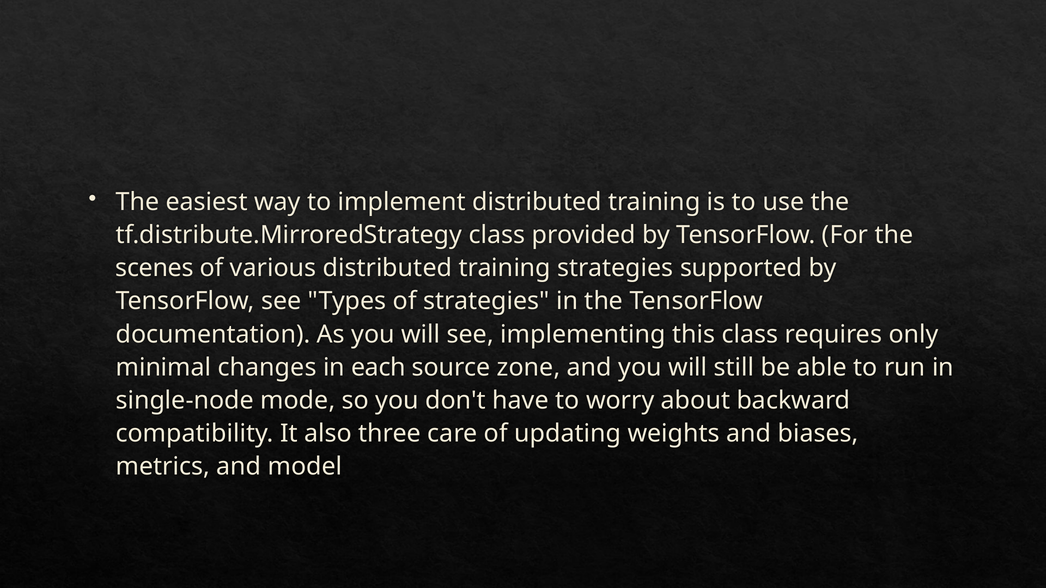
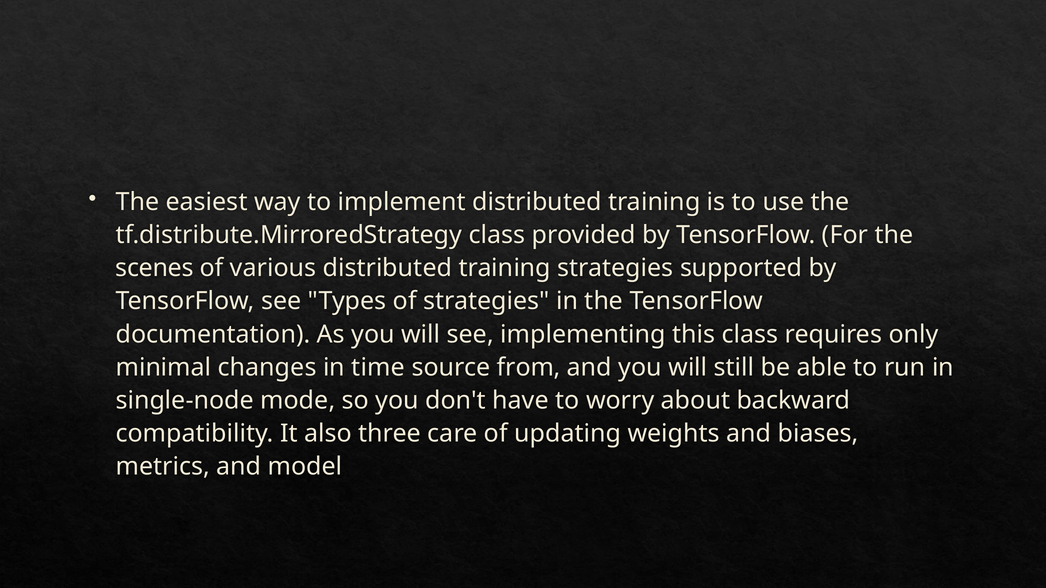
each: each -> time
zone: zone -> from
